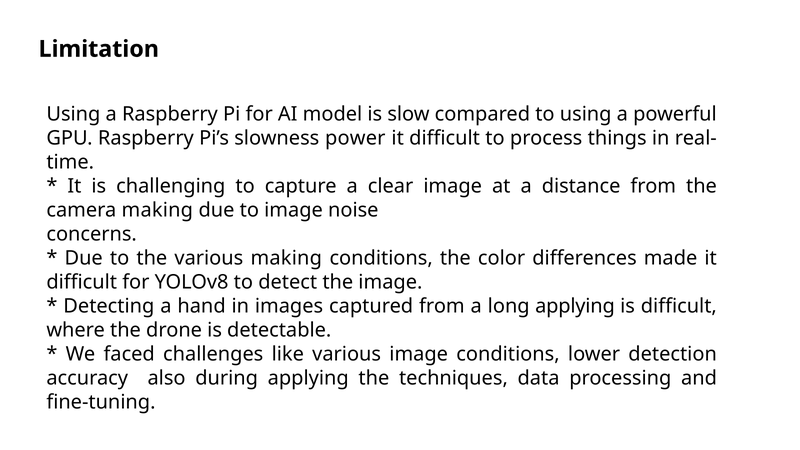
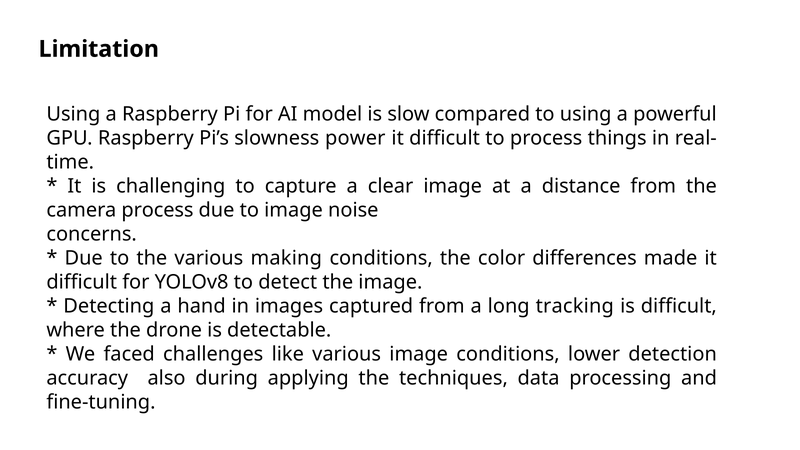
camera making: making -> process
long applying: applying -> tracking
